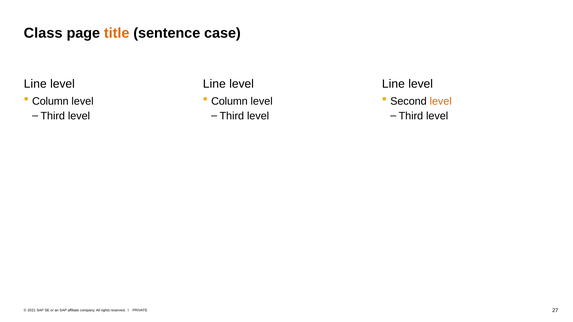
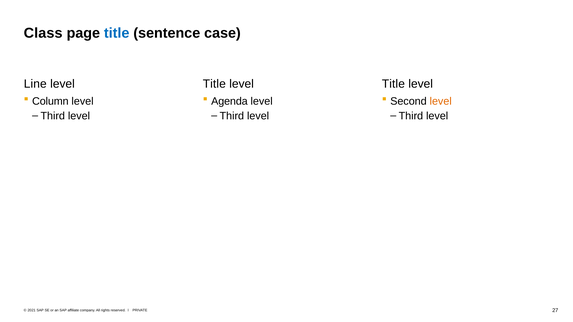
title at (117, 33) colour: orange -> blue
Line at (214, 84): Line -> Title
Line at (393, 84): Line -> Title
Column at (229, 101): Column -> Agenda
